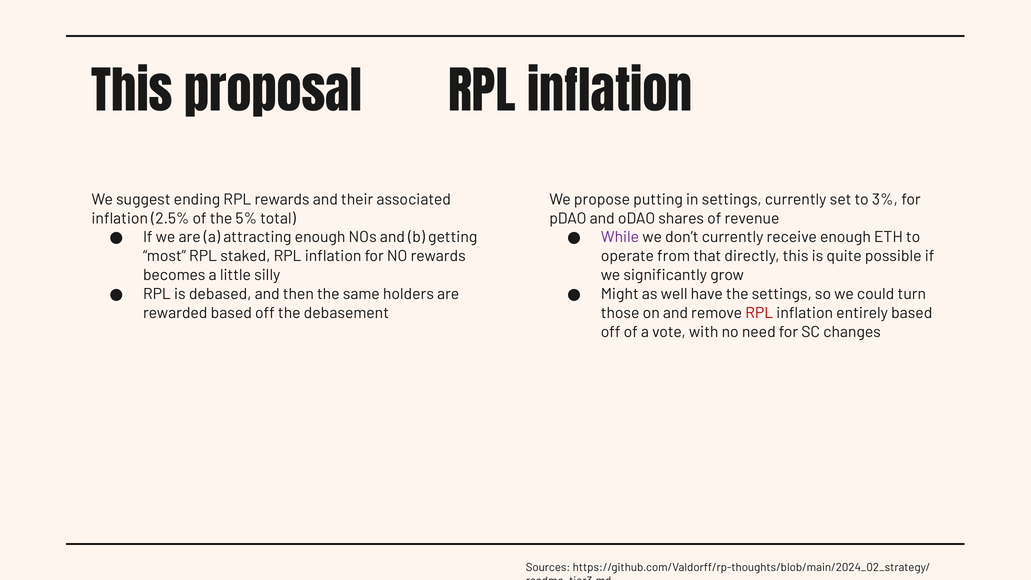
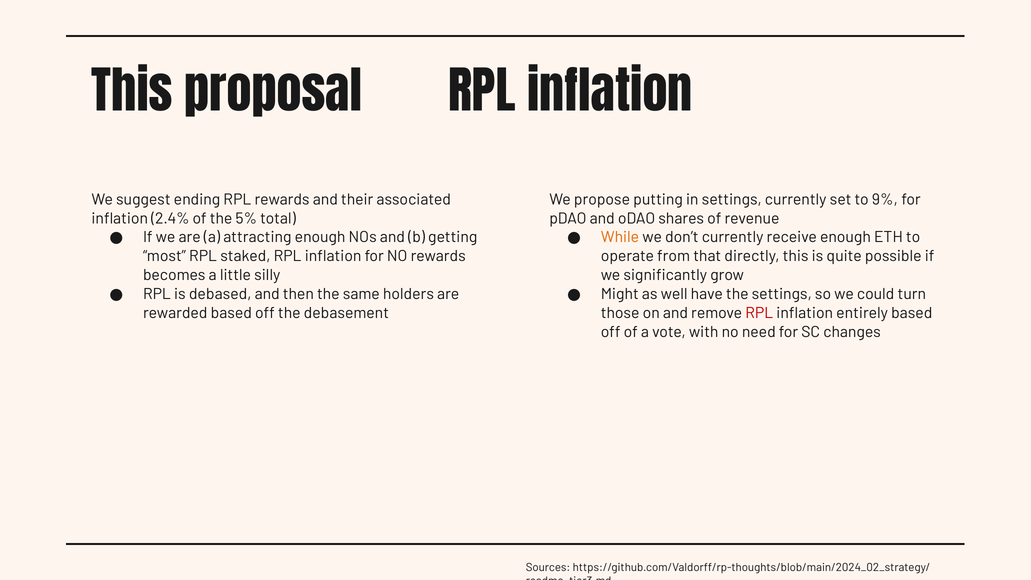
3%: 3% -> 9%
2.5%: 2.5% -> 2.4%
While colour: purple -> orange
